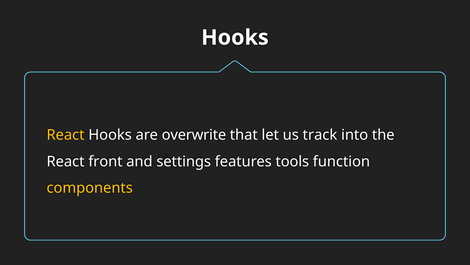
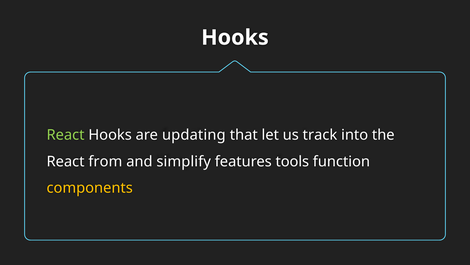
React at (66, 135) colour: yellow -> light green
overwrite: overwrite -> updating
front: front -> from
settings: settings -> simplify
